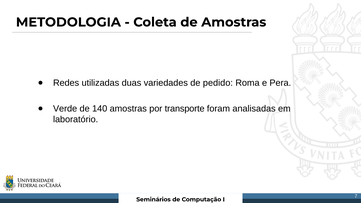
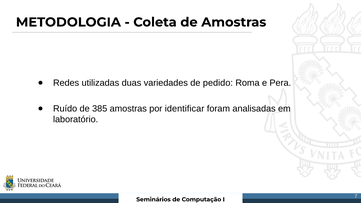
Verde: Verde -> Ruído
140: 140 -> 385
transporte: transporte -> identificar
